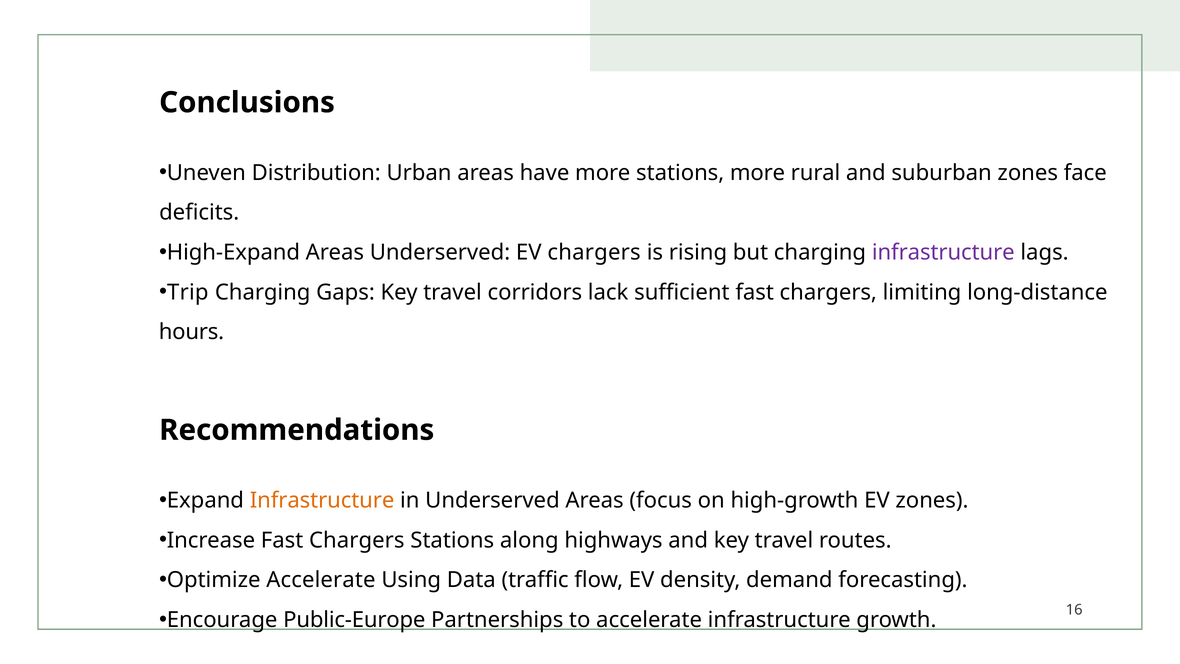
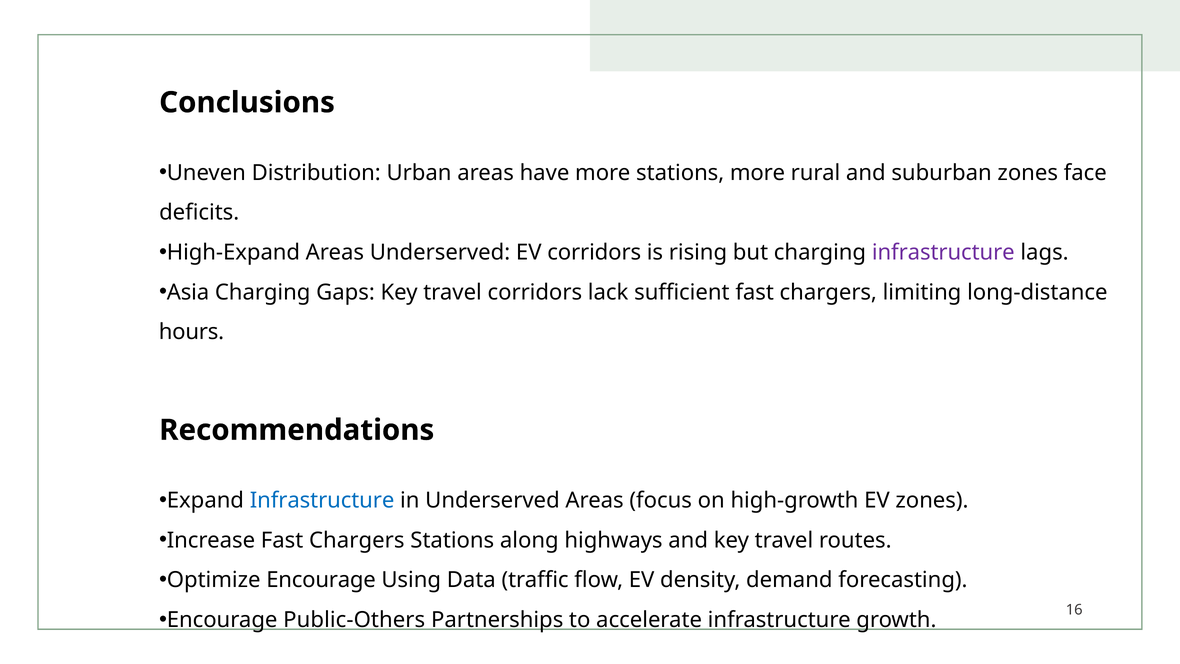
EV chargers: chargers -> corridors
Trip: Trip -> Asia
Infrastructure at (322, 500) colour: orange -> blue
Optimize Accelerate: Accelerate -> Encourage
Public-Europe: Public-Europe -> Public-Others
